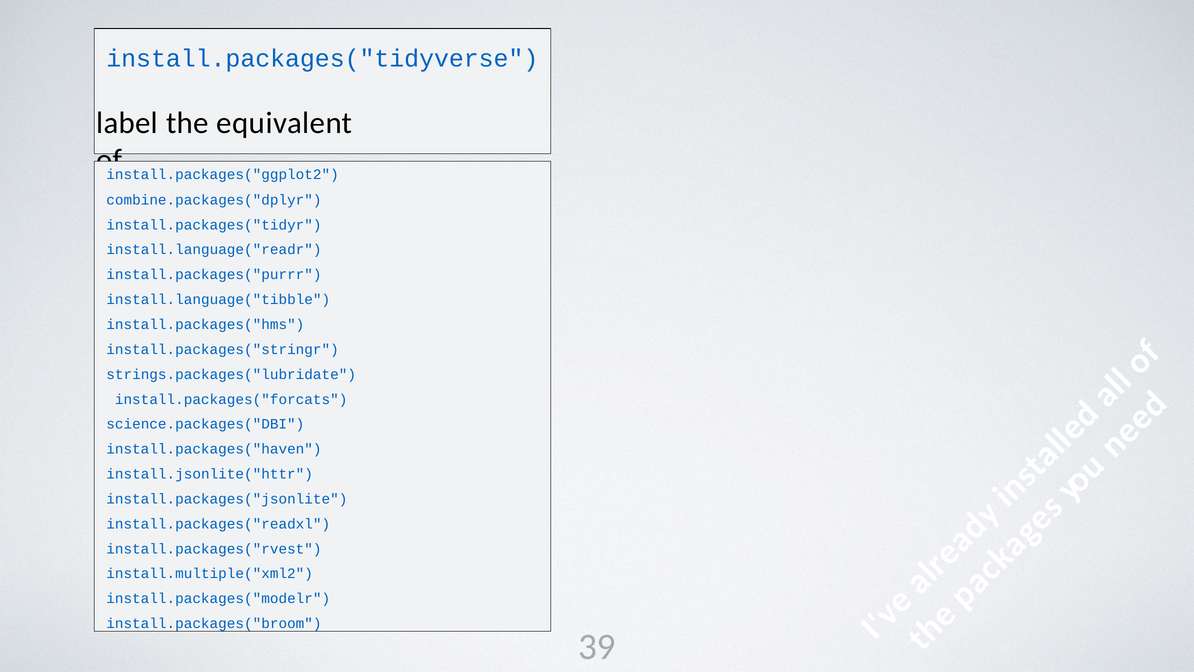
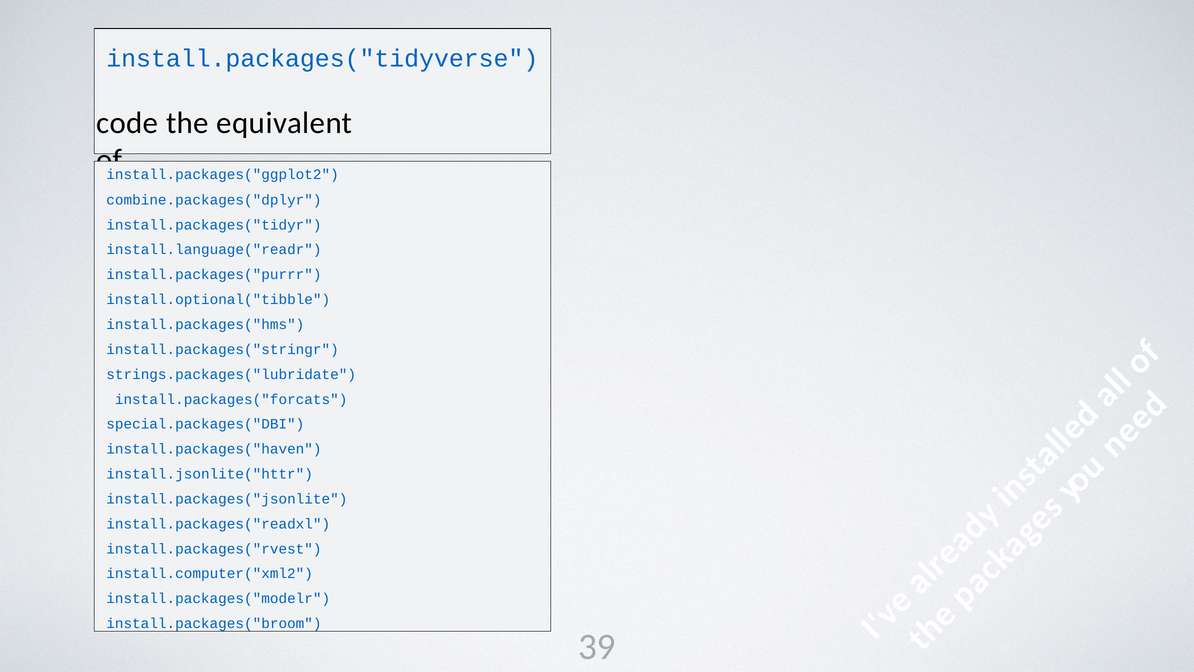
label: label -> code
install.language("tibble: install.language("tibble -> install.optional("tibble
science.packages("DBI: science.packages("DBI -> special.packages("DBI
install.multiple("xml2: install.multiple("xml2 -> install.computer("xml2
